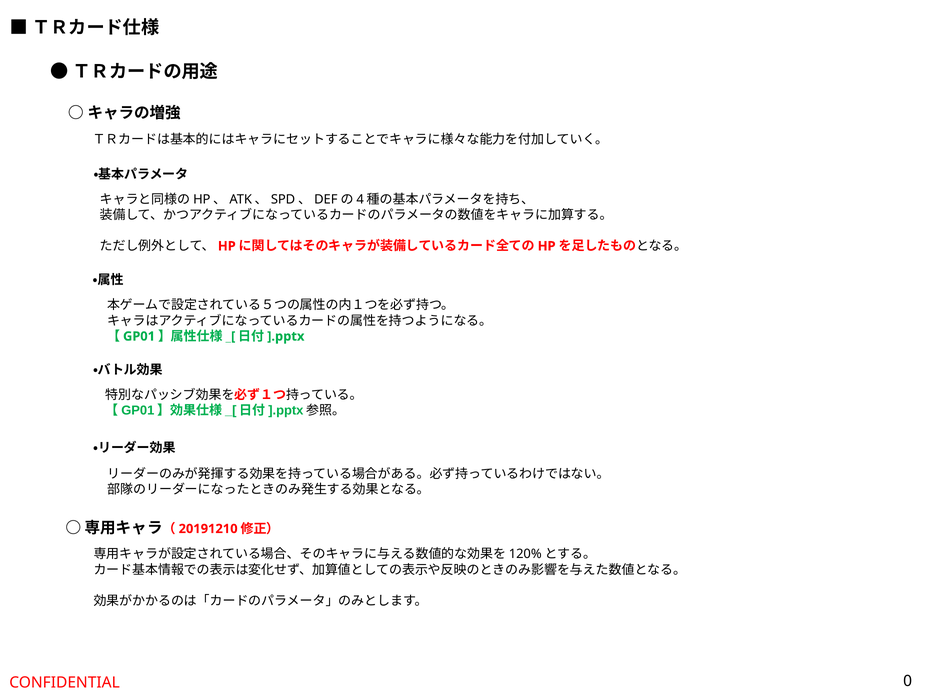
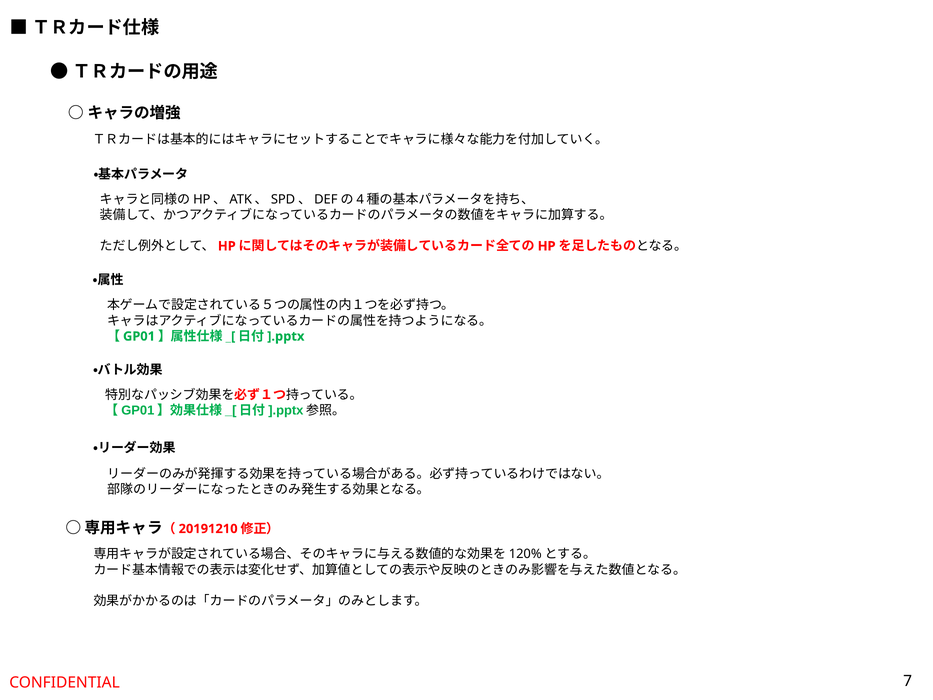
0: 0 -> 7
